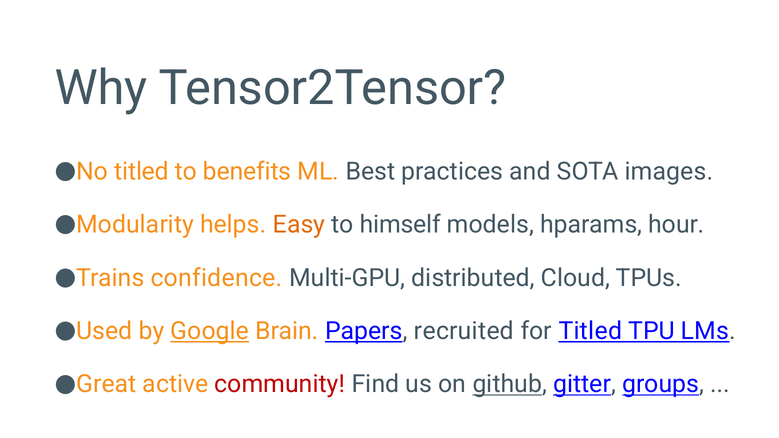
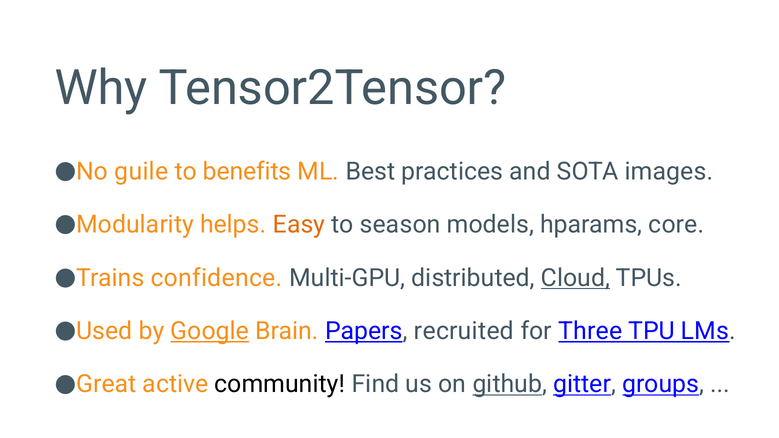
titled at (142, 171): titled -> guile
himself: himself -> season
hour: hour -> core
Cloud underline: none -> present
for Titled: Titled -> Three
community colour: red -> black
